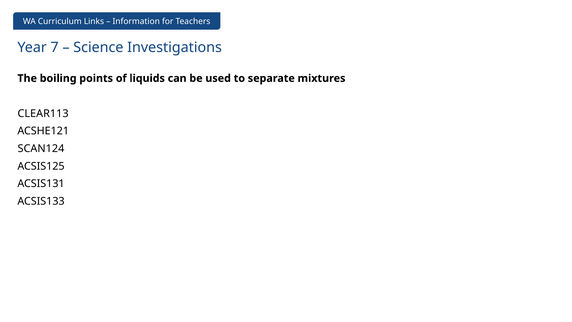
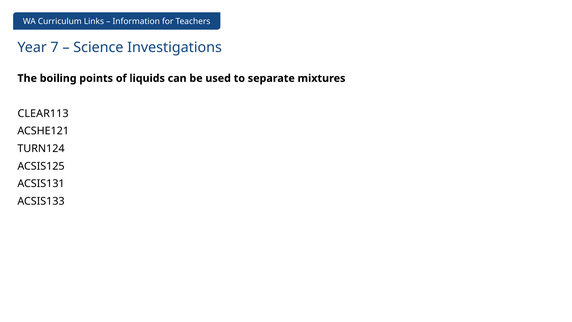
SCAN124: SCAN124 -> TURN124
